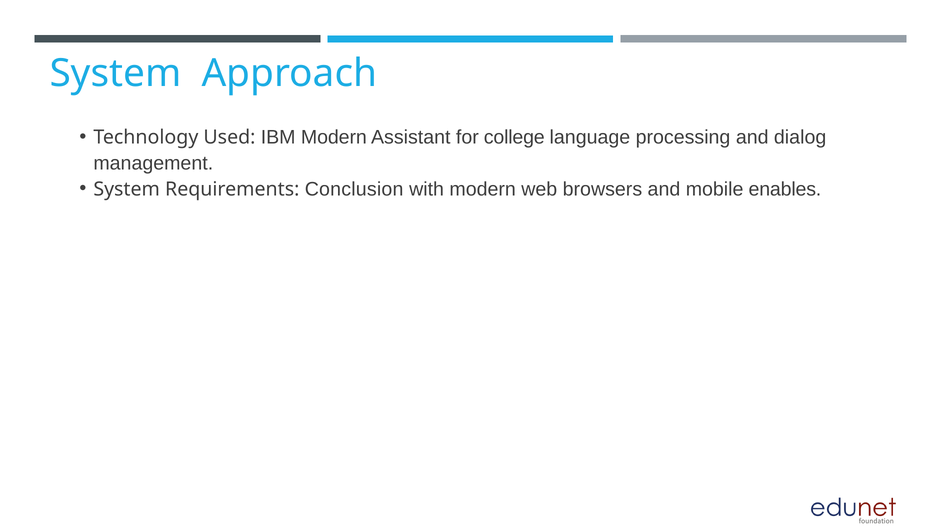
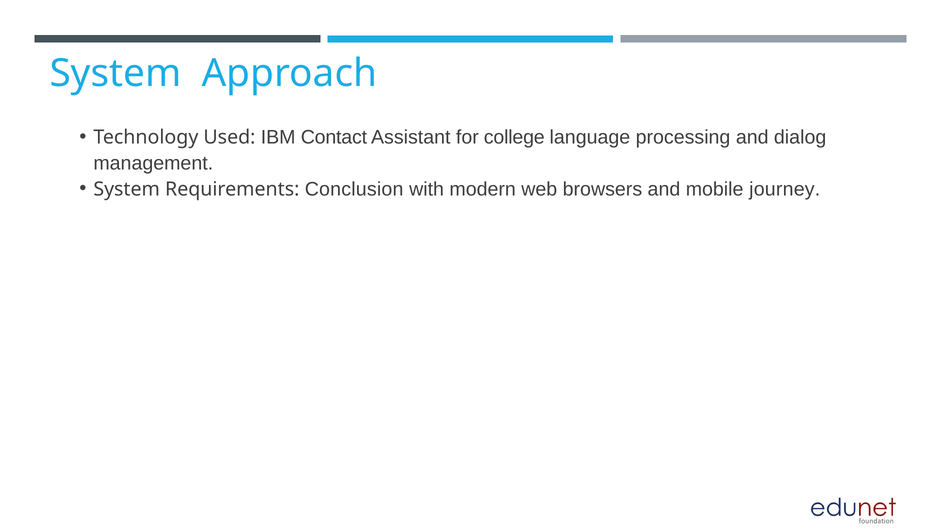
IBM Modern: Modern -> Contact
enables: enables -> journey
